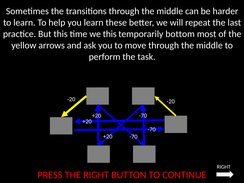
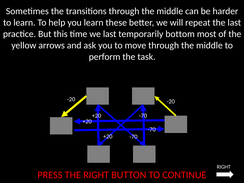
we this: this -> last
